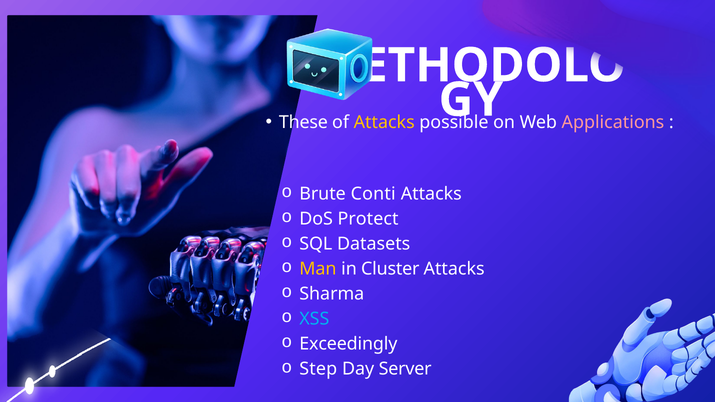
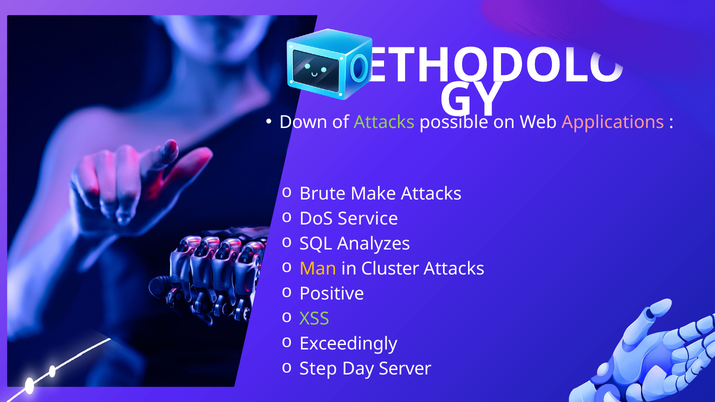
These: These -> Down
Attacks at (384, 123) colour: yellow -> light green
Conti: Conti -> Make
Protect: Protect -> Service
Datasets: Datasets -> Analyzes
Sharma: Sharma -> Positive
XSS colour: light blue -> light green
